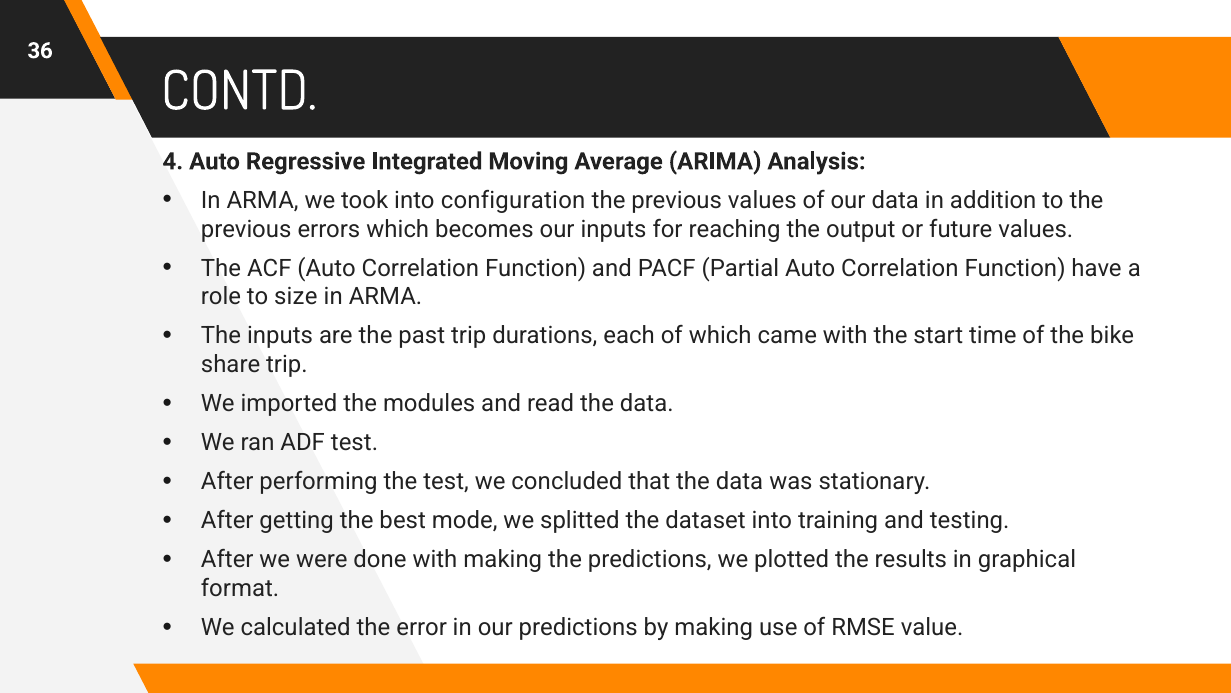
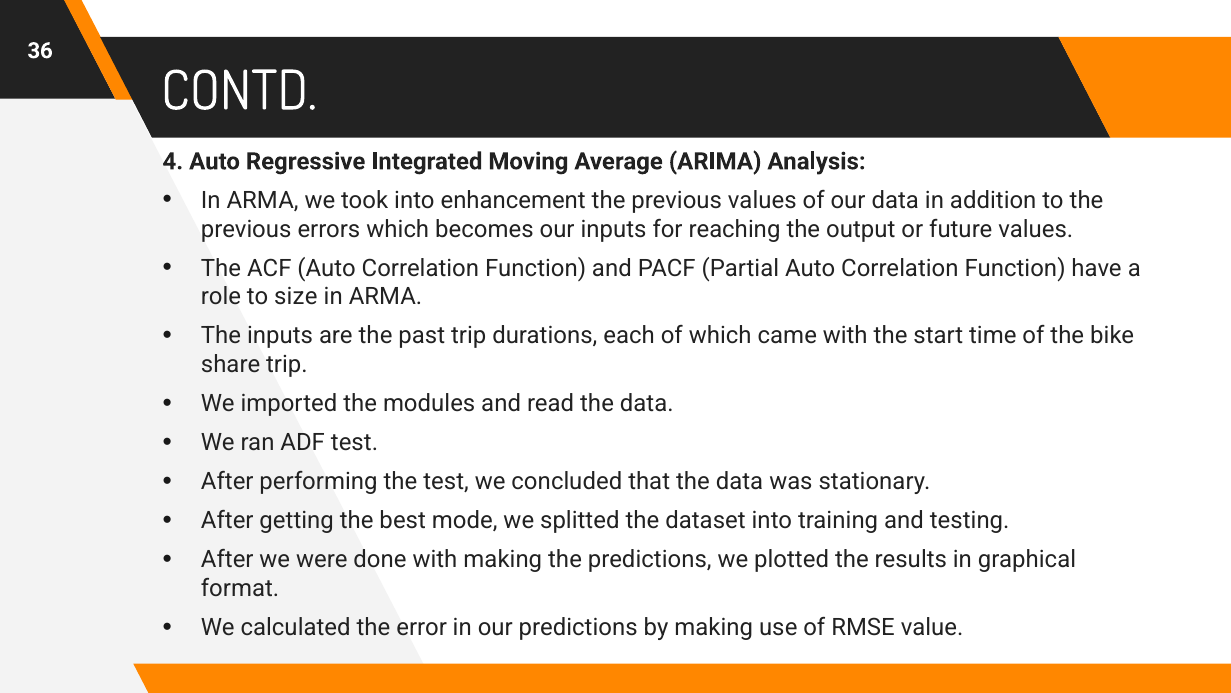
configuration: configuration -> enhancement
